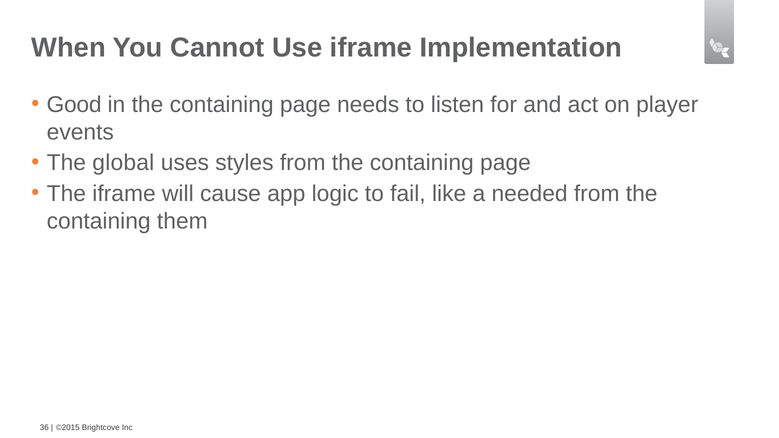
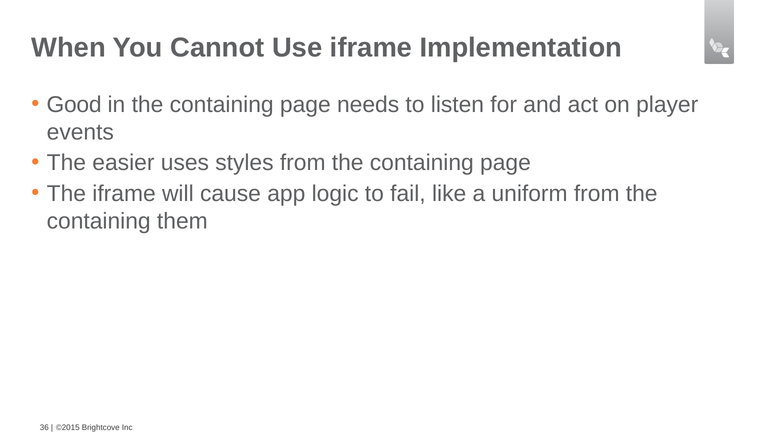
global: global -> easier
needed: needed -> uniform
